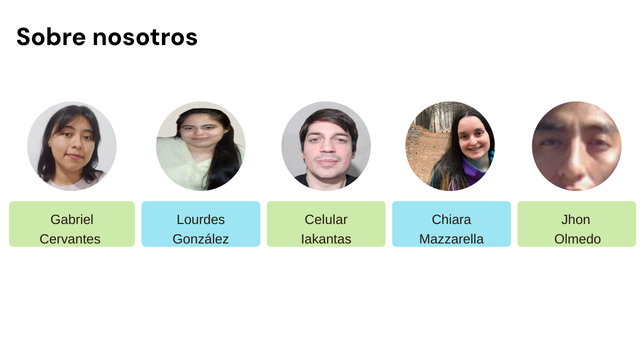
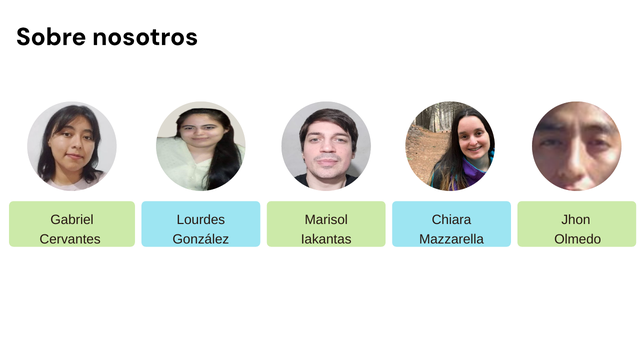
Celular: Celular -> Marisol
